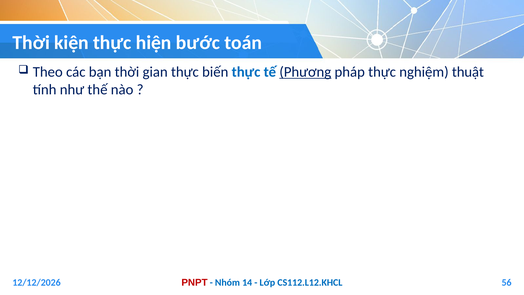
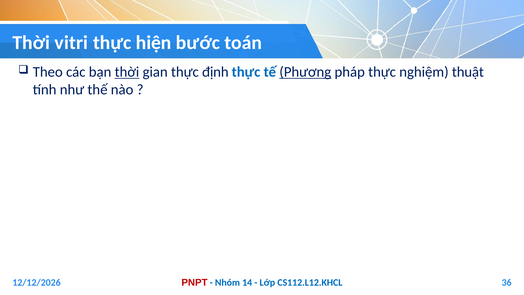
kiện: kiện -> vitri
thời at (127, 72) underline: none -> present
biến: biến -> định
56: 56 -> 36
